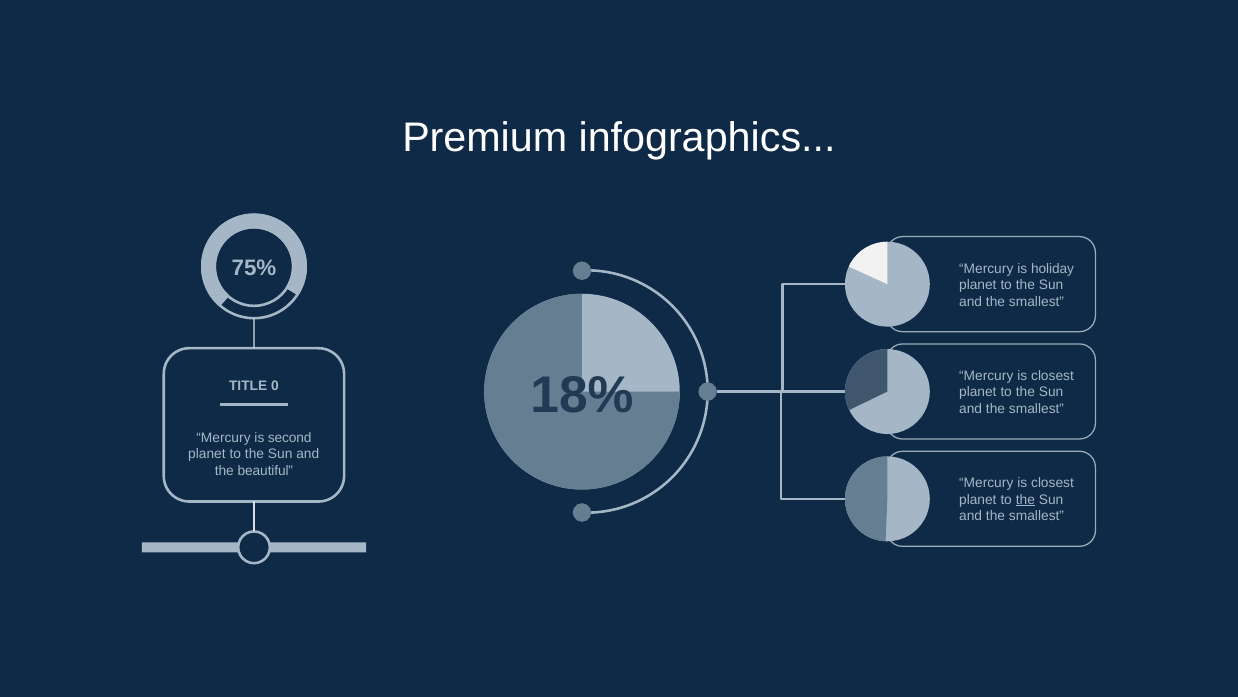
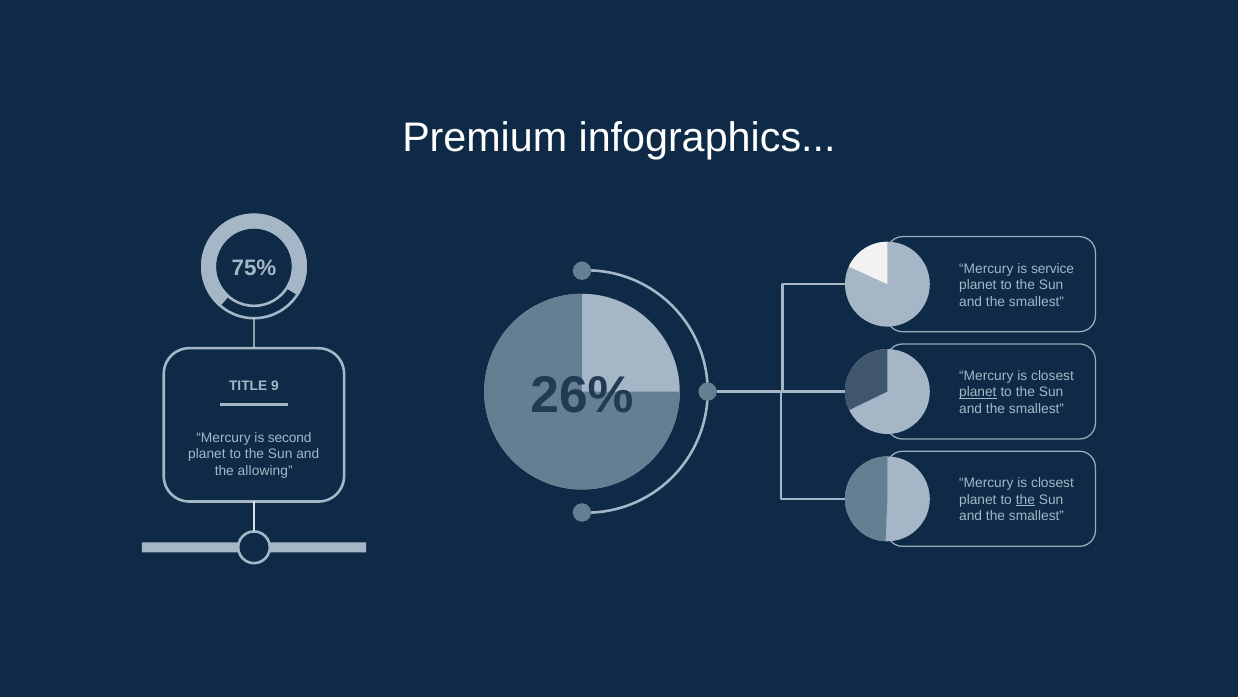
holiday: holiday -> service
18%: 18% -> 26%
0: 0 -> 9
planet at (978, 392) underline: none -> present
beautiful: beautiful -> allowing
